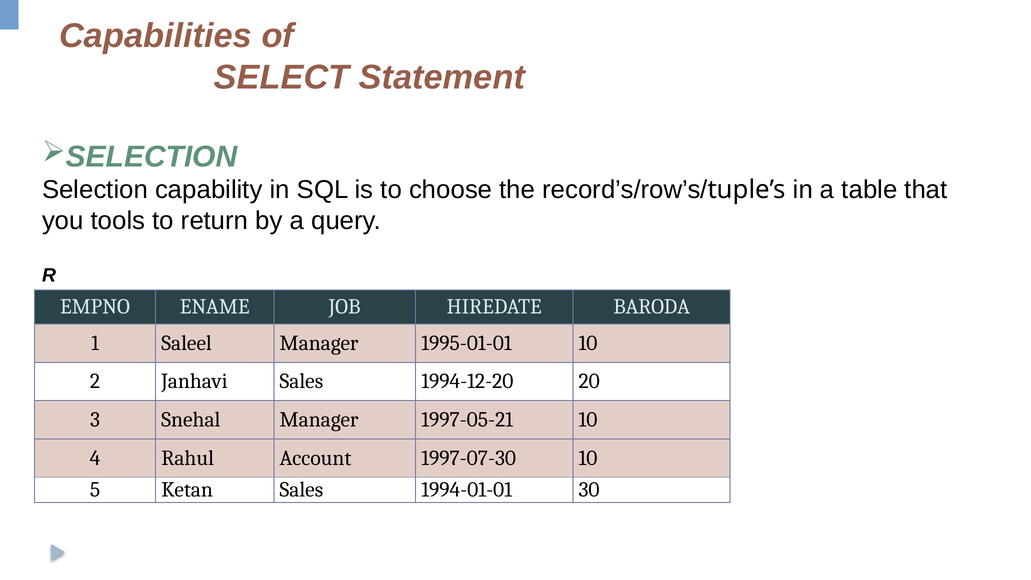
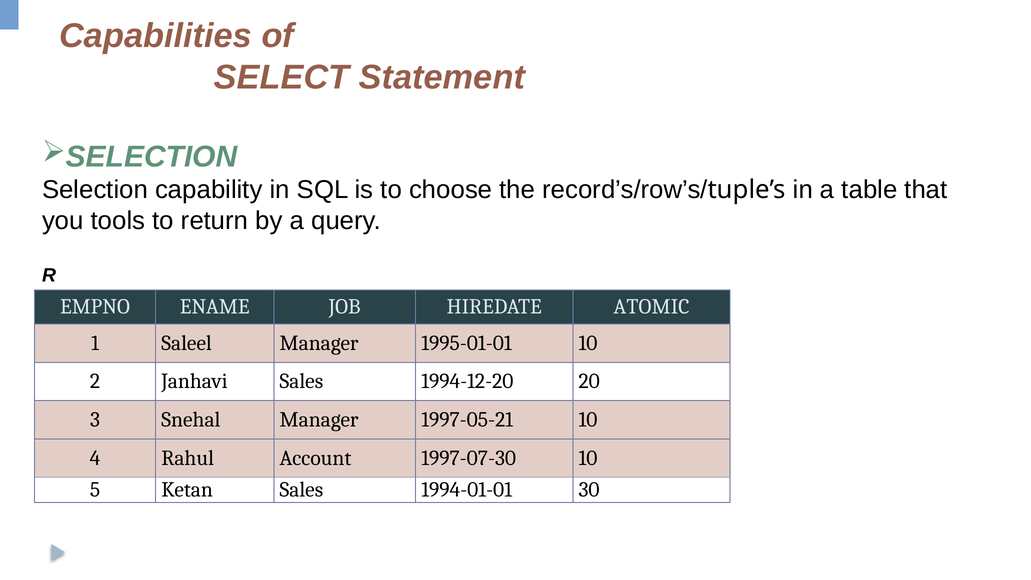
BARODA: BARODA -> ATOMIC
